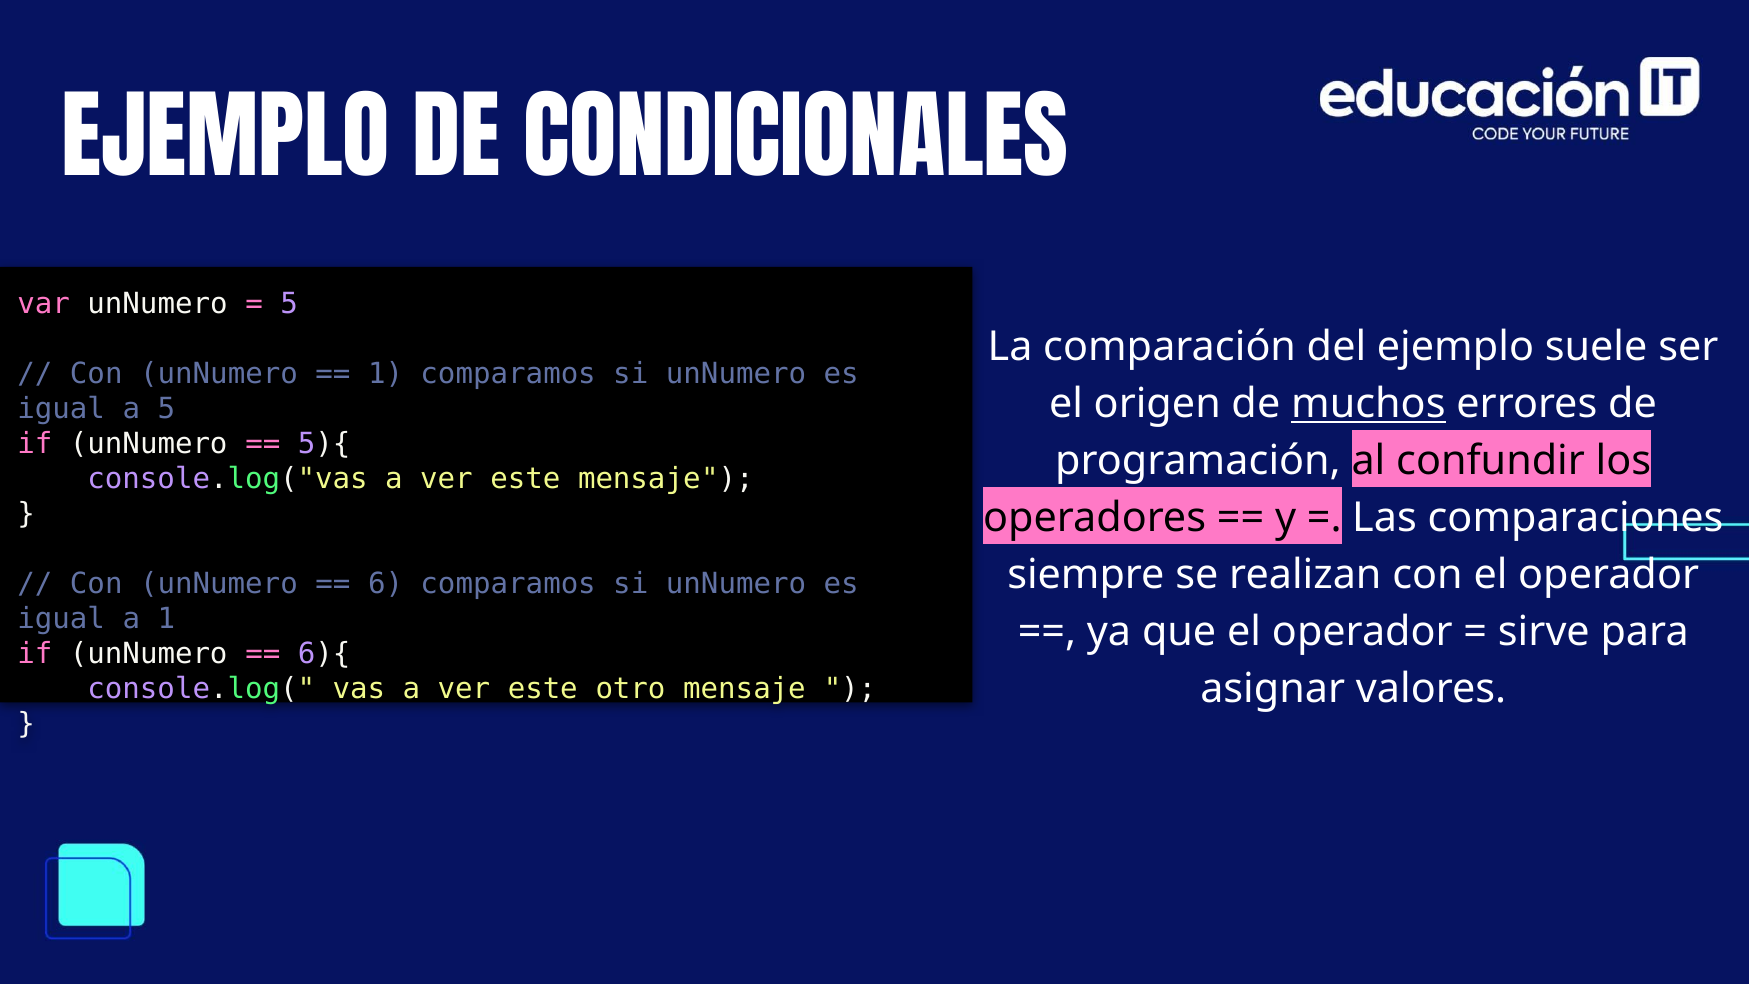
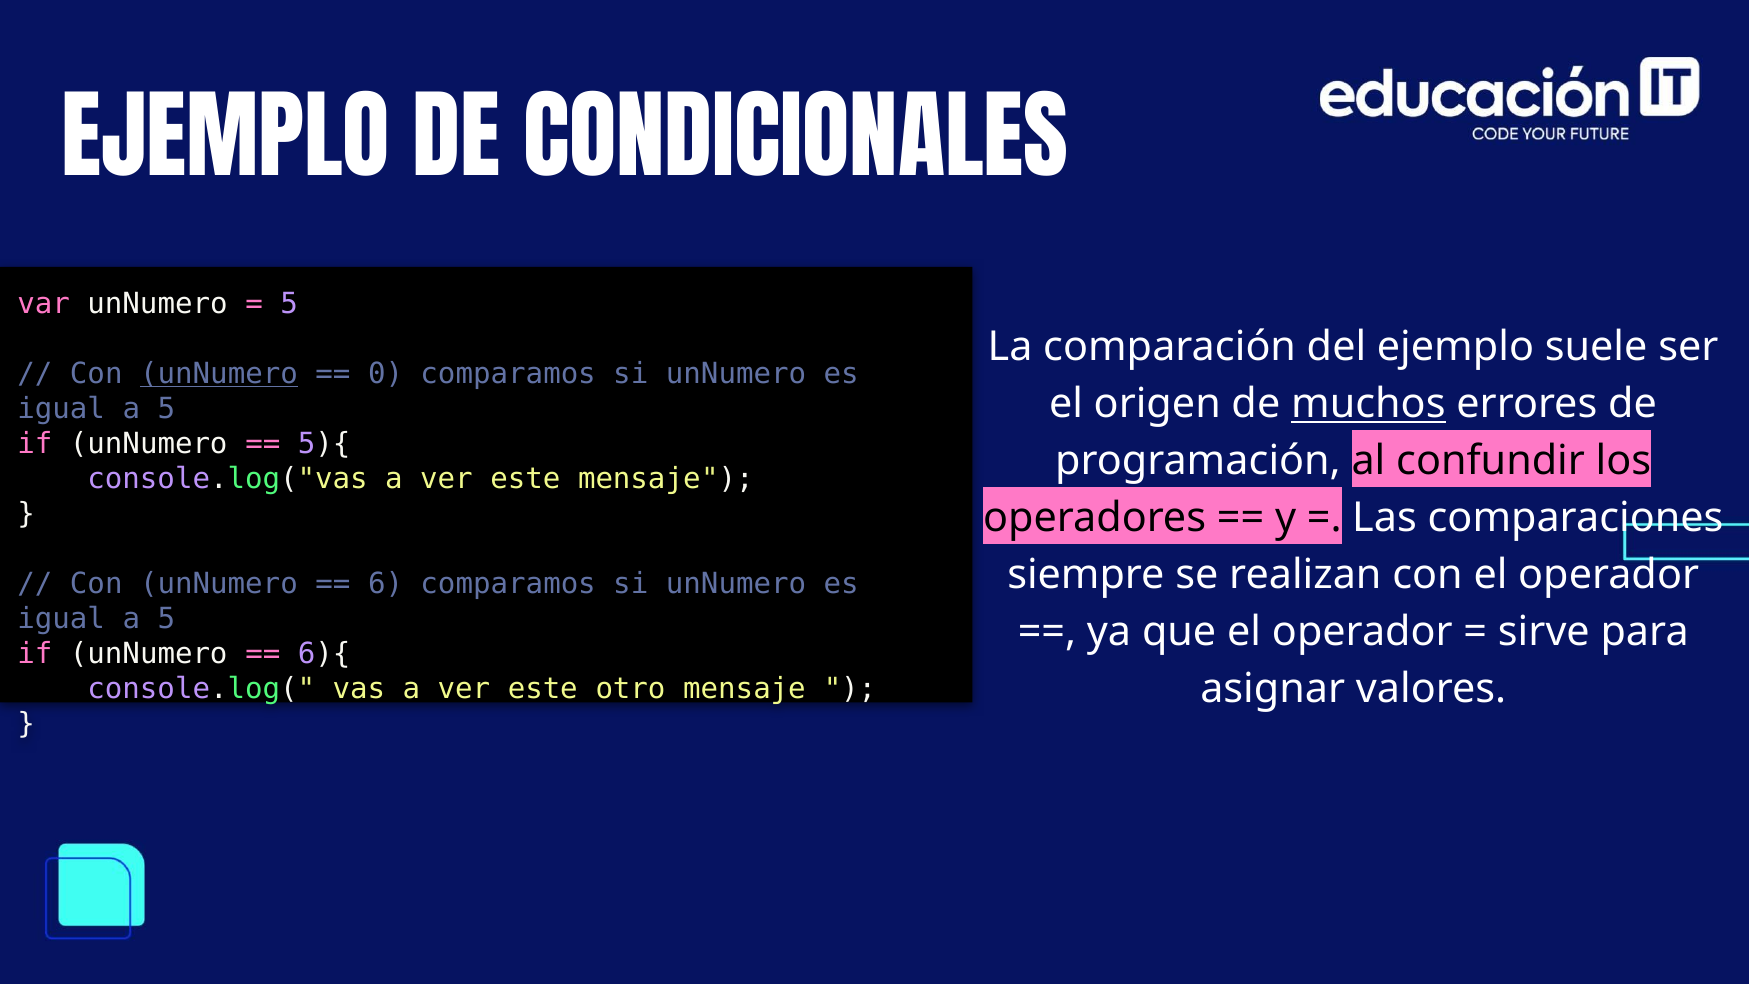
unNumero at (219, 374) underline: none -> present
1 at (386, 374): 1 -> 0
1 at (166, 619): 1 -> 5
